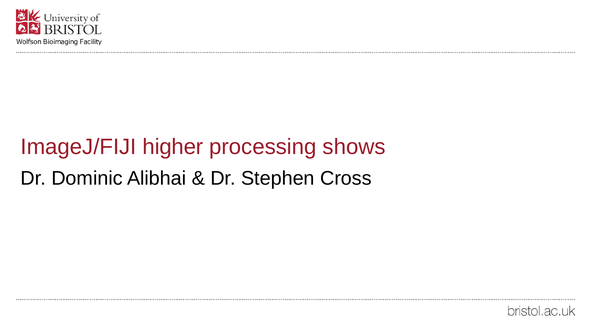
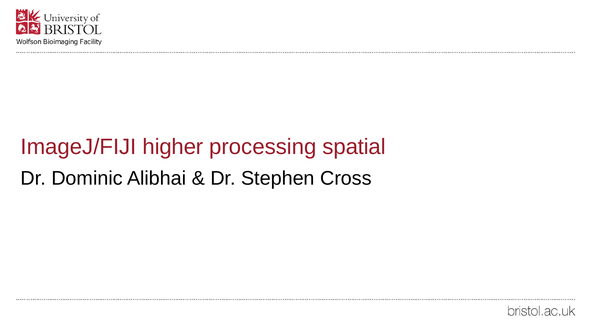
shows: shows -> spatial
